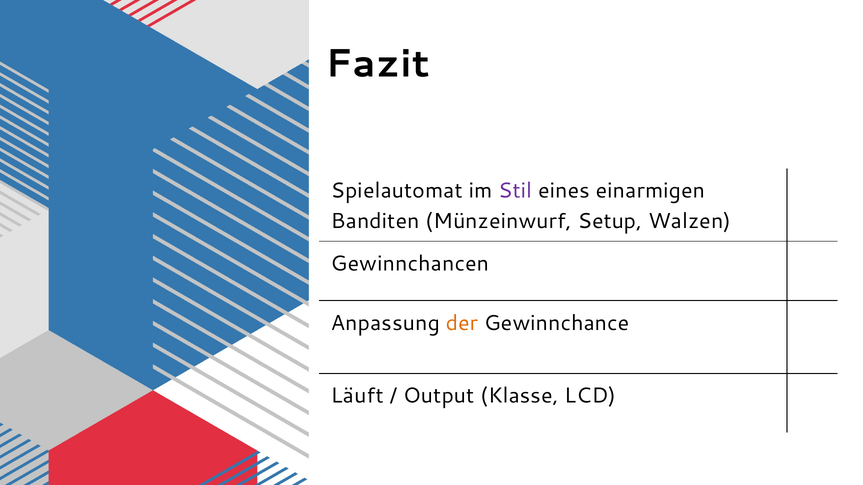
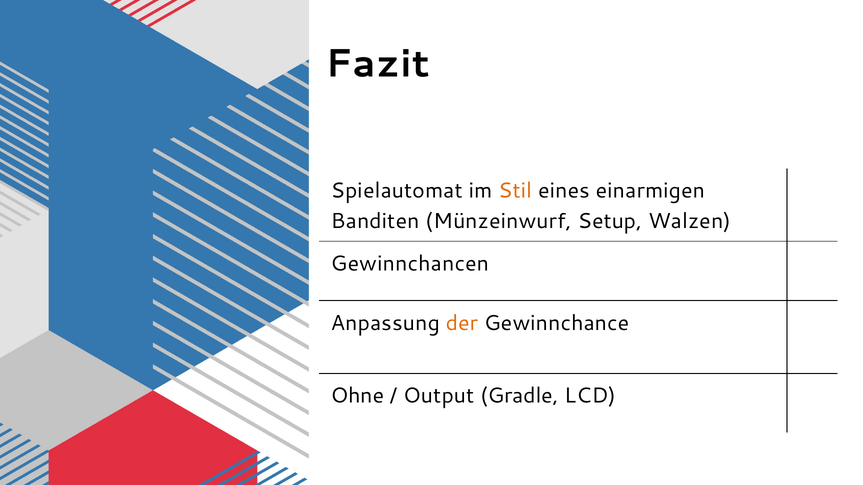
Stil colour: purple -> orange
Läuft: Läuft -> Ohne
Klasse: Klasse -> Gradle
